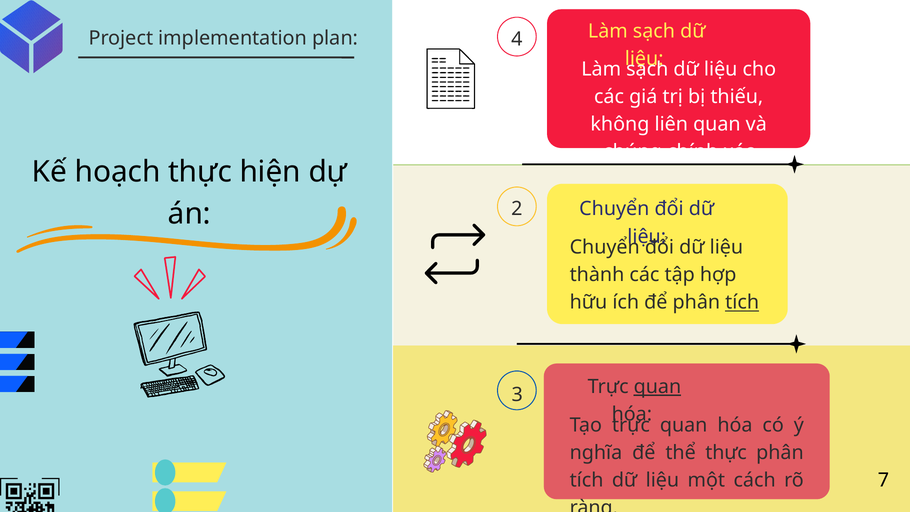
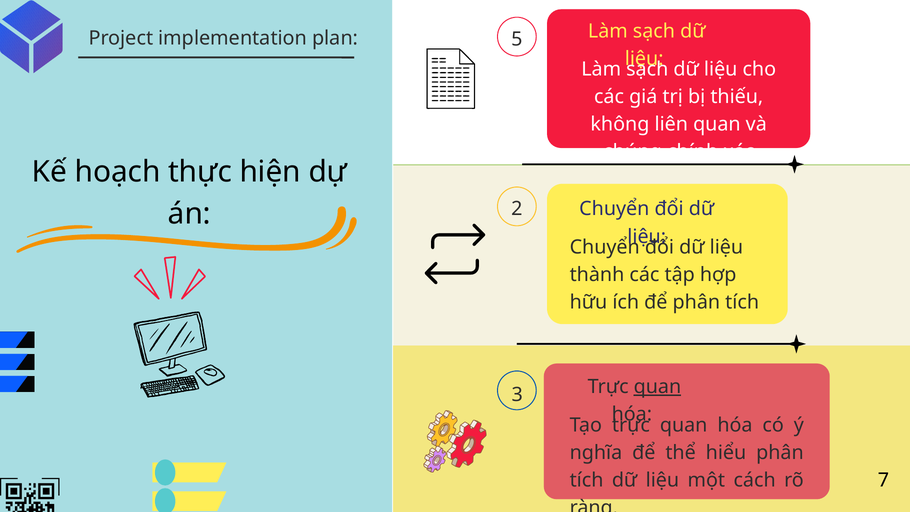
4: 4 -> 5
tích at (742, 302) underline: present -> none
thể thực: thực -> hiểu
